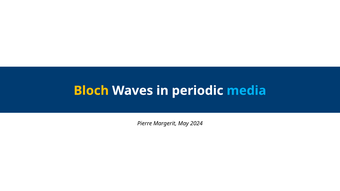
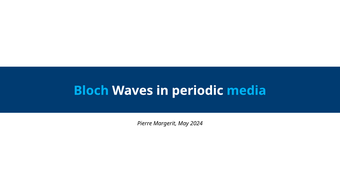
Bloch colour: yellow -> light blue
